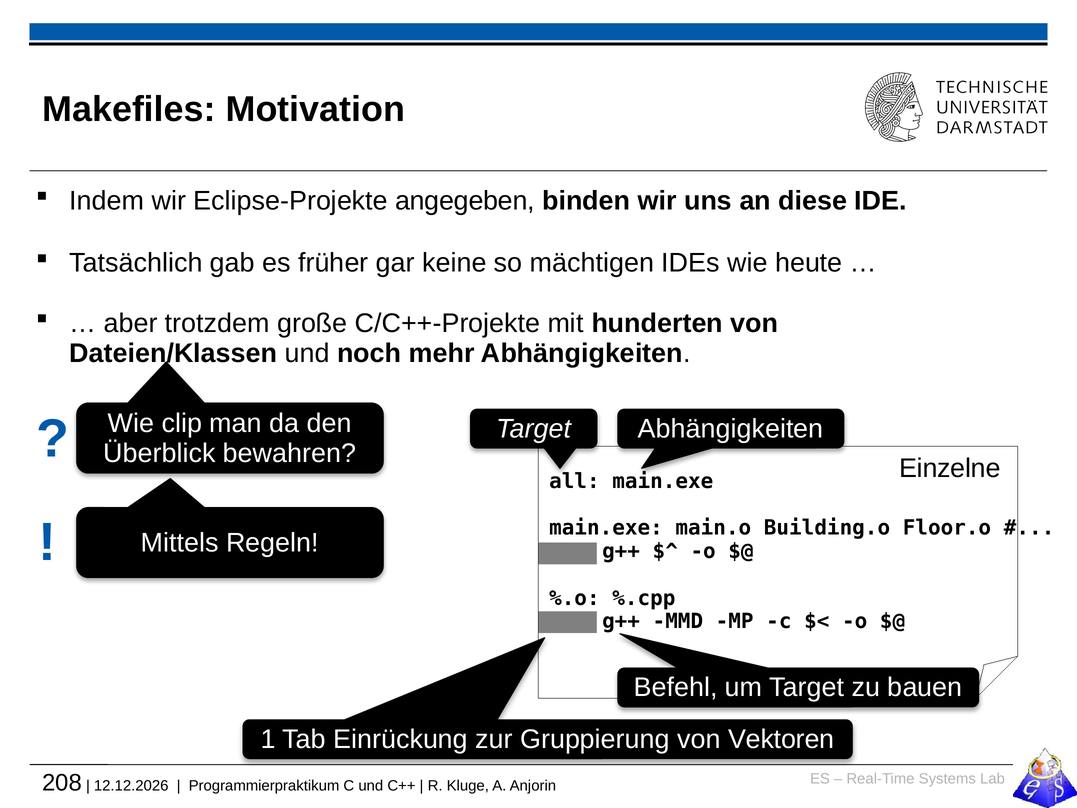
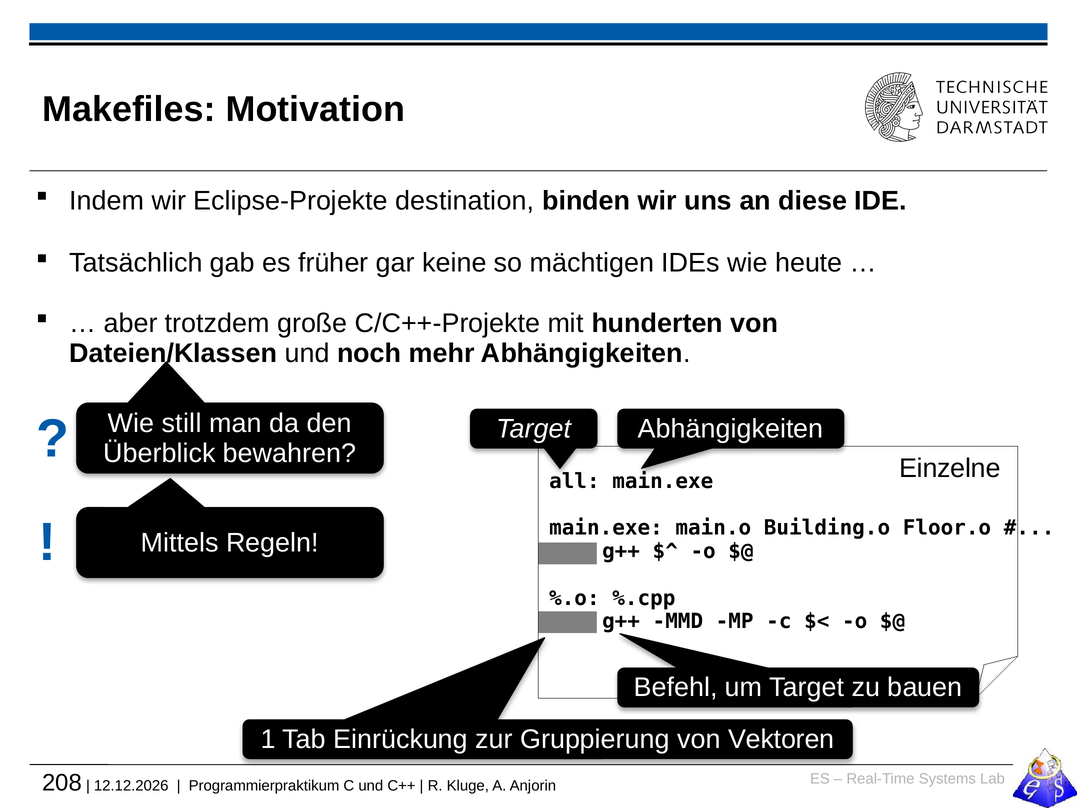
angegeben: angegeben -> destination
clip: clip -> still
